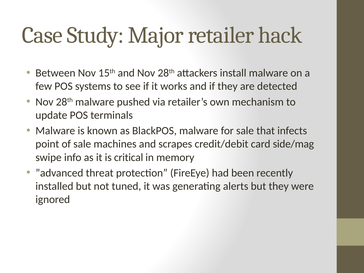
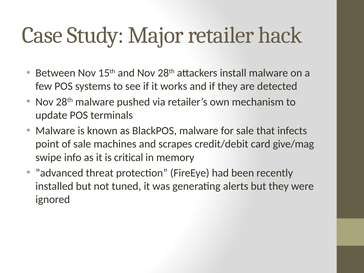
side/mag: side/mag -> give/mag
